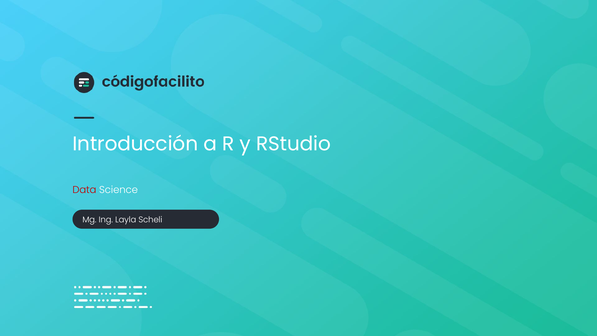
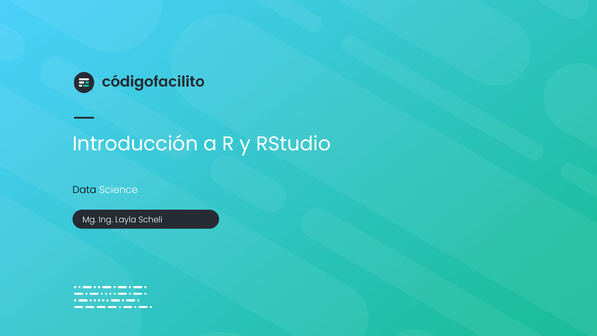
Data colour: red -> black
